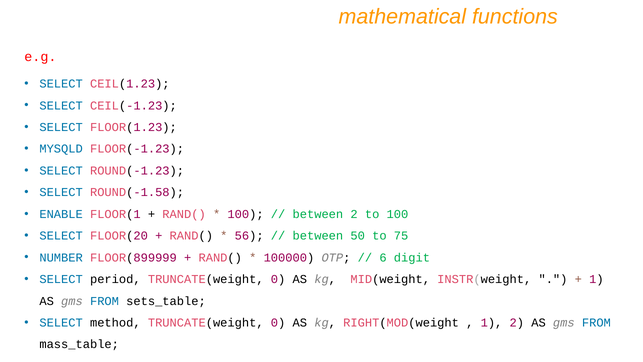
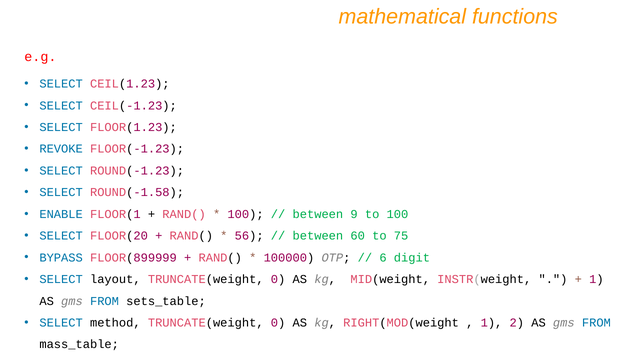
MYSQLD: MYSQLD -> REVOKE
between 2: 2 -> 9
50: 50 -> 60
NUMBER: NUMBER -> BYPASS
period: period -> layout
